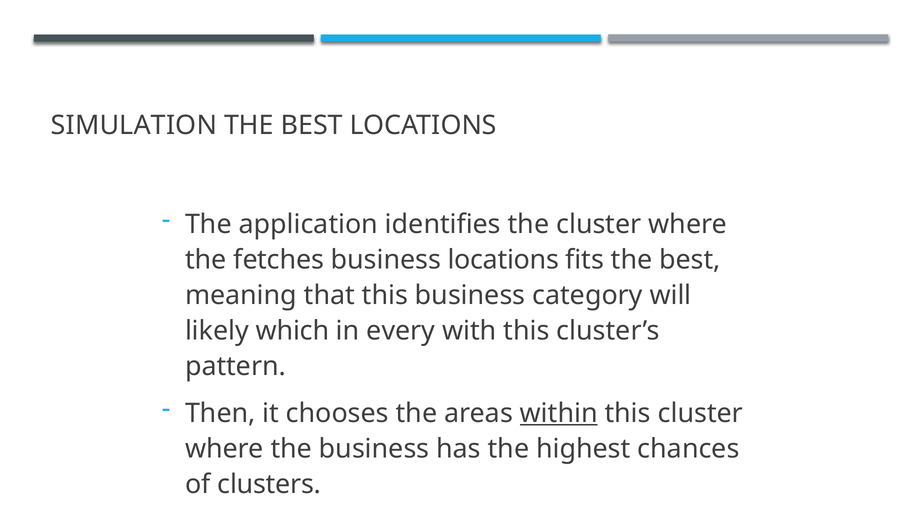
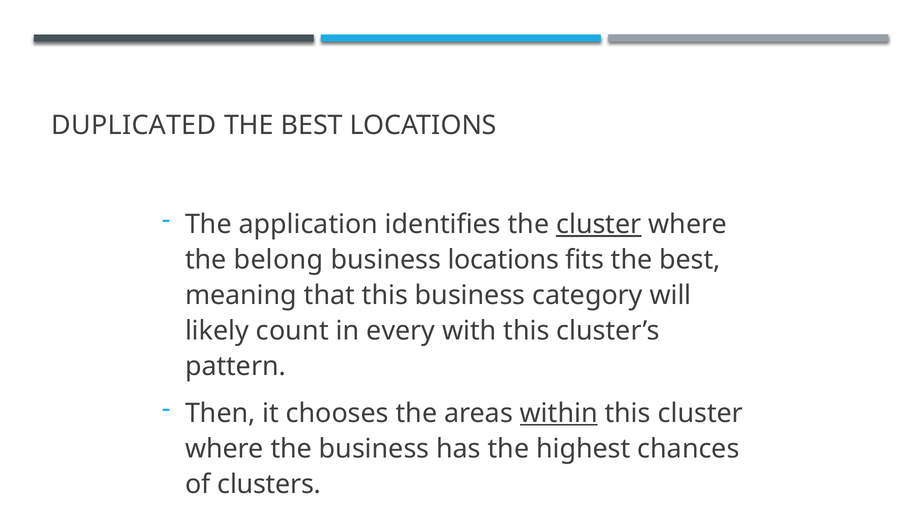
SIMULATION: SIMULATION -> DUPLICATED
cluster at (599, 224) underline: none -> present
fetches: fetches -> belong
which: which -> count
